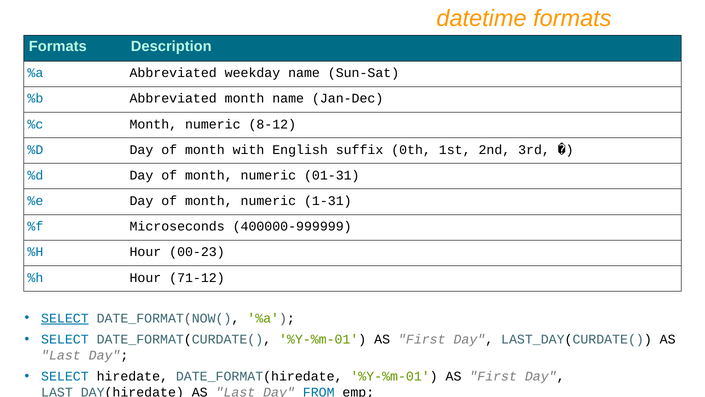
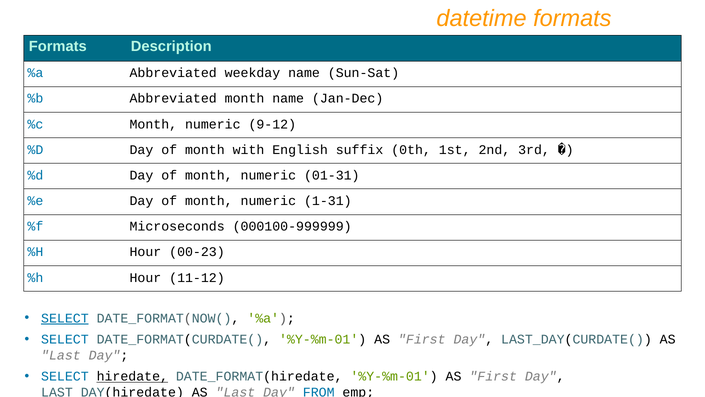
8-12: 8-12 -> 9-12
400000-999999: 400000-999999 -> 000100-999999
71-12: 71-12 -> 11-12
hiredate underline: none -> present
